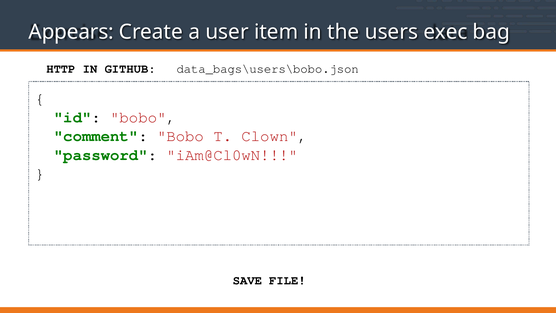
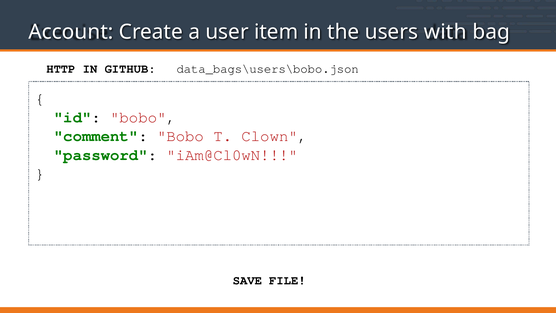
Appears: Appears -> Account
exec: exec -> with
